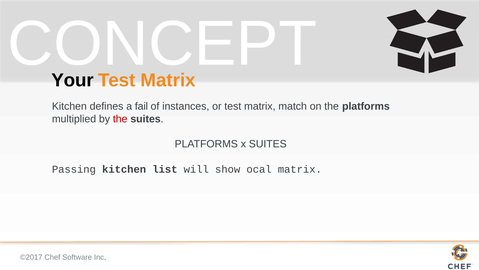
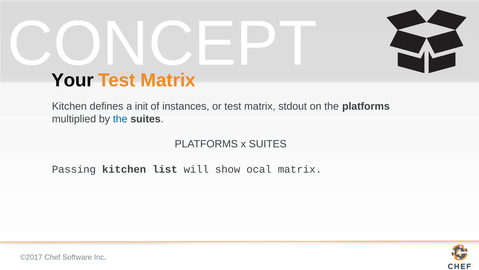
fail: fail -> init
match: match -> stdout
the at (120, 119) colour: red -> blue
